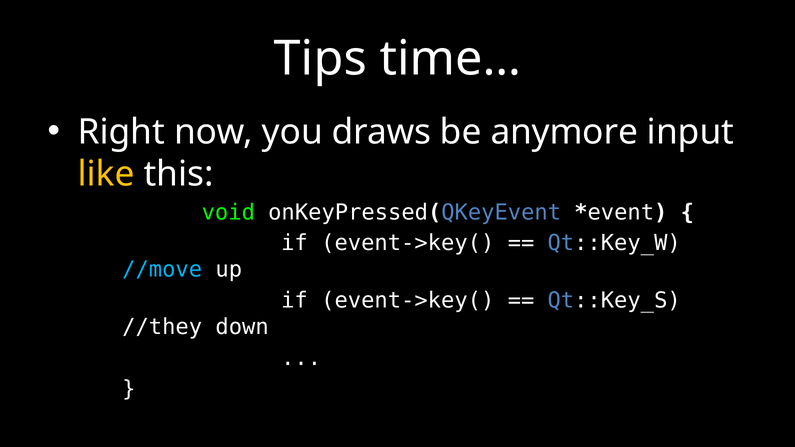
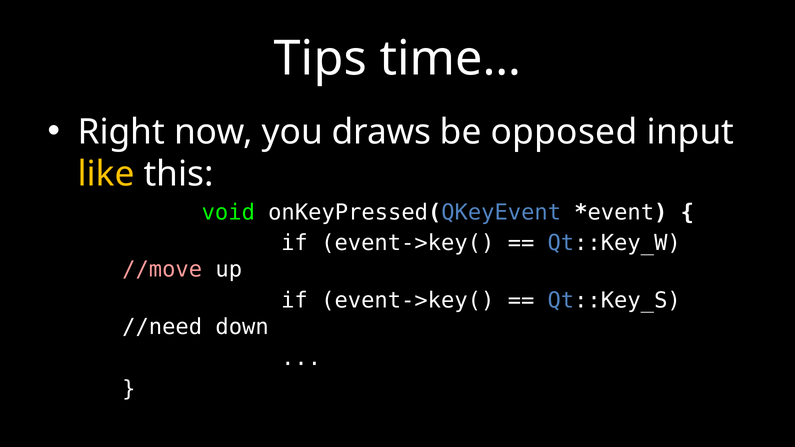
anymore: anymore -> opposed
//move colour: light blue -> pink
//they: //they -> //need
